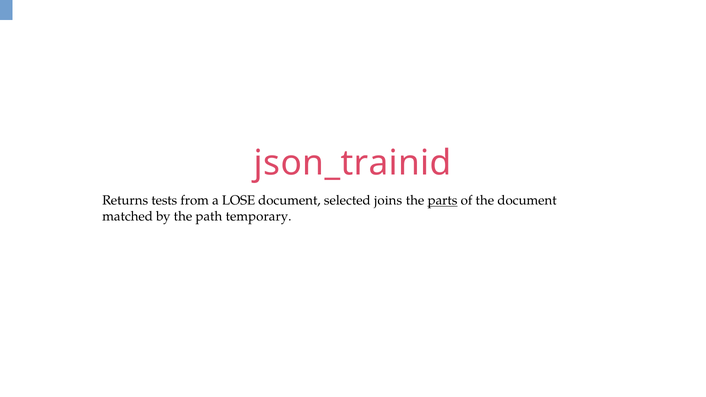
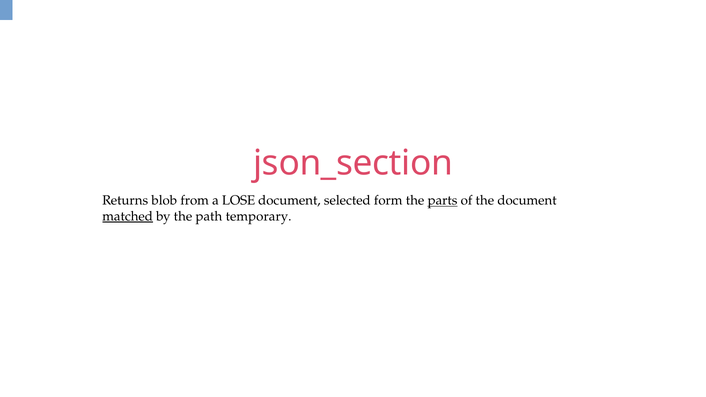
json_trainid: json_trainid -> json_section
tests: tests -> blob
joins: joins -> form
matched underline: none -> present
